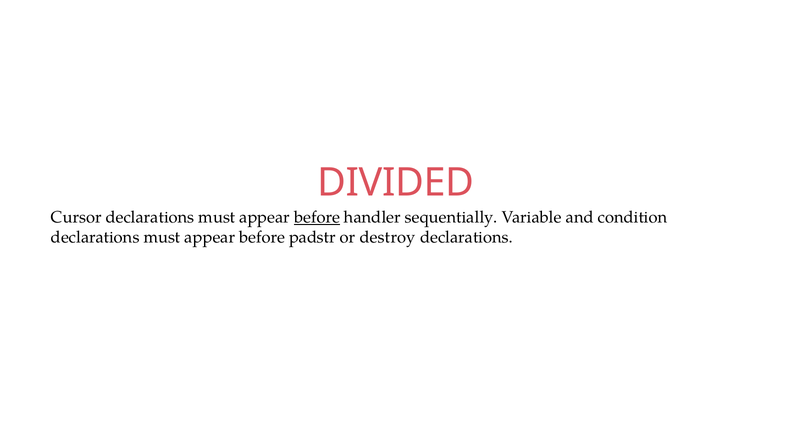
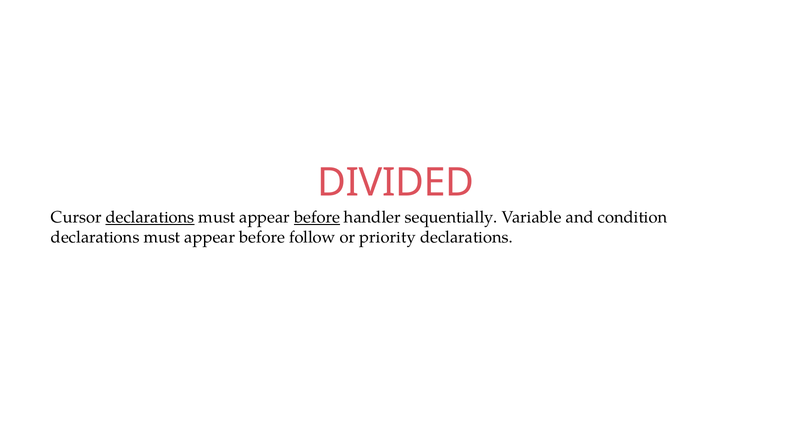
declarations at (150, 217) underline: none -> present
padstr: padstr -> follow
destroy: destroy -> priority
